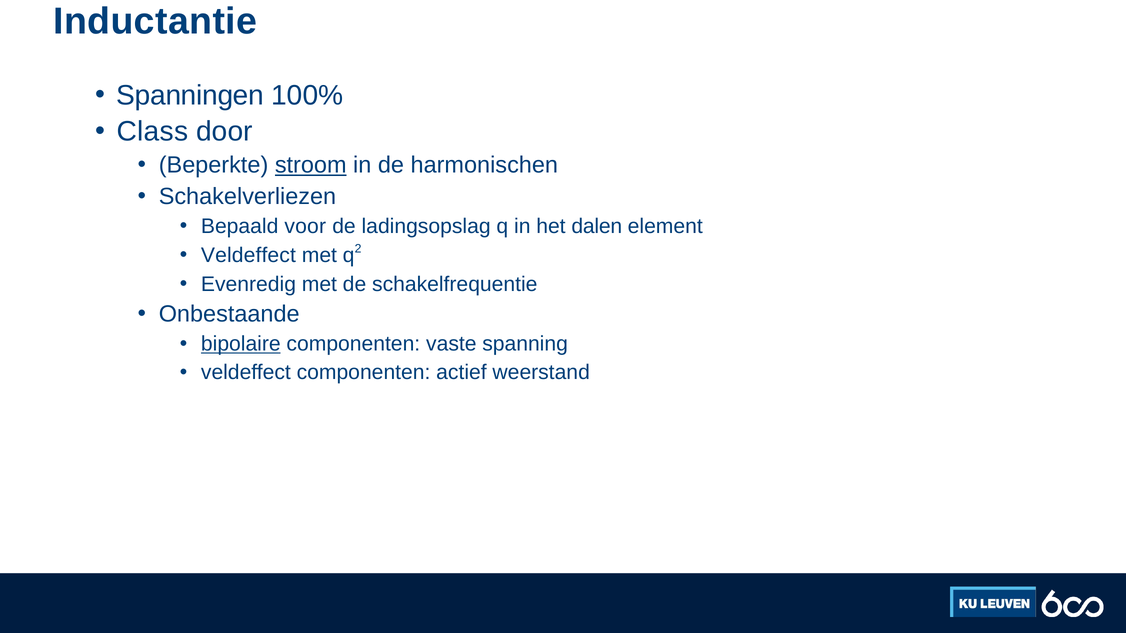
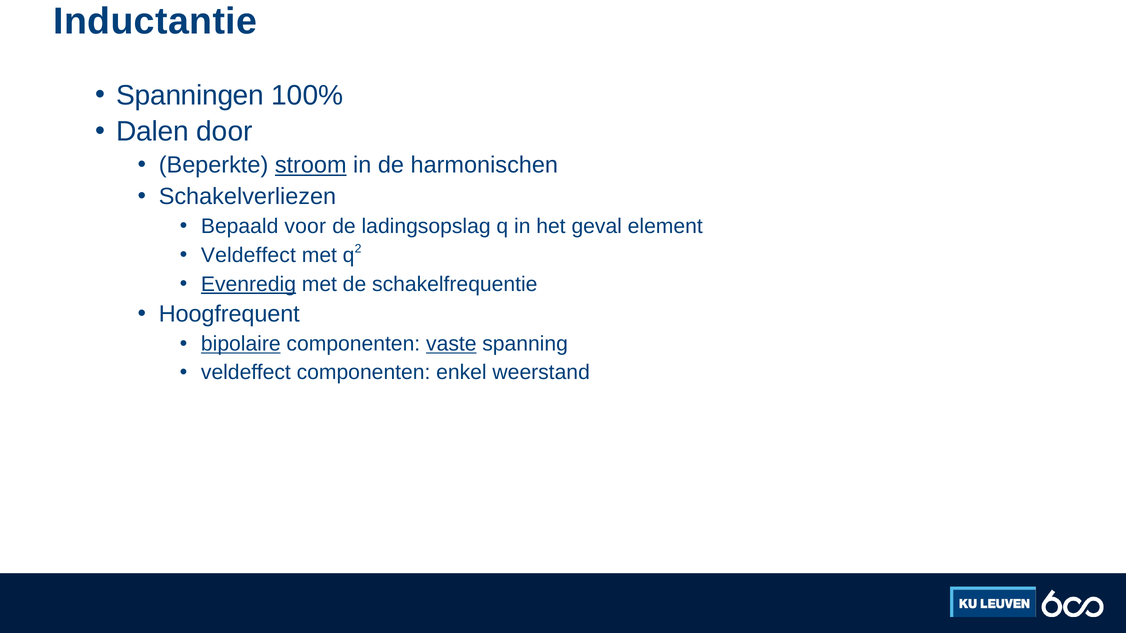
Class: Class -> Dalen
dalen: dalen -> geval
Evenredig underline: none -> present
Onbestaande: Onbestaande -> Hoogfrequent
vaste underline: none -> present
actief: actief -> enkel
